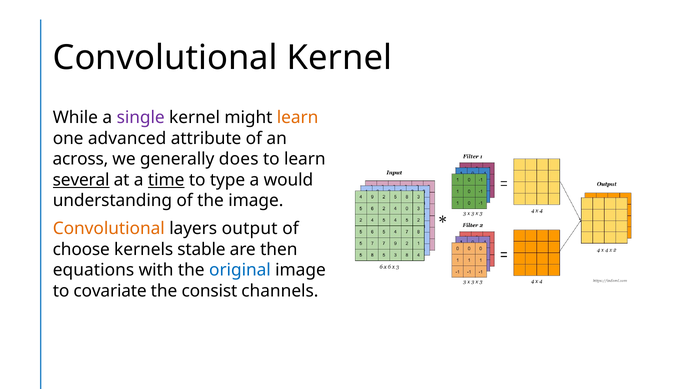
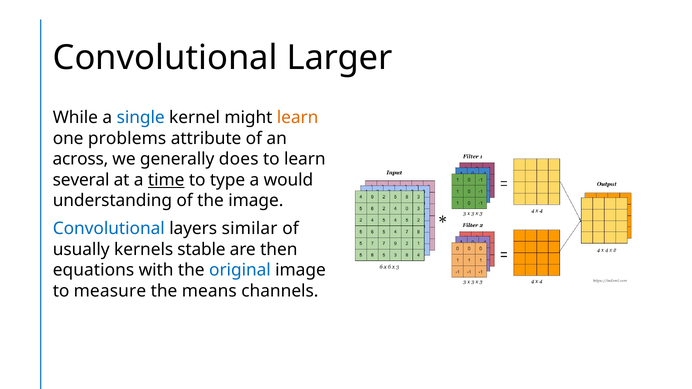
Convolutional Kernel: Kernel -> Larger
single colour: purple -> blue
advanced: advanced -> problems
several underline: present -> none
Convolutional at (109, 229) colour: orange -> blue
output: output -> similar
choose: choose -> usually
covariate: covariate -> measure
consist: consist -> means
